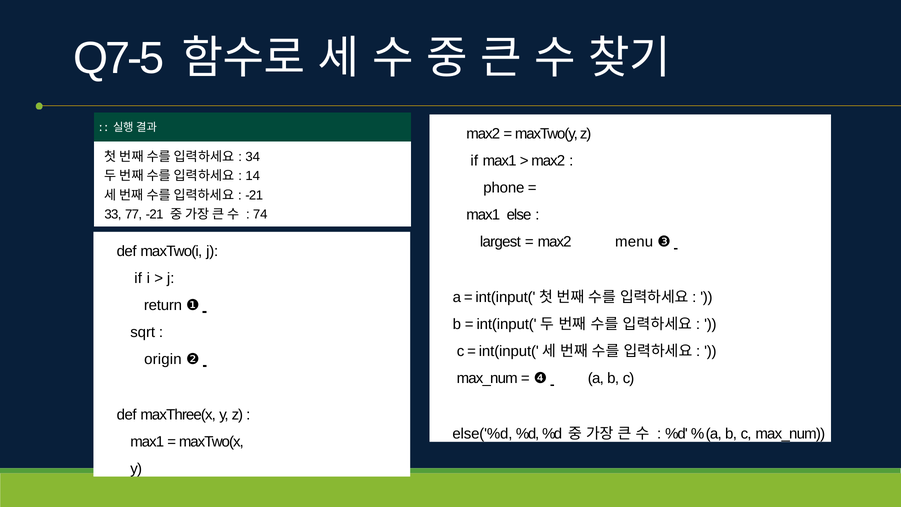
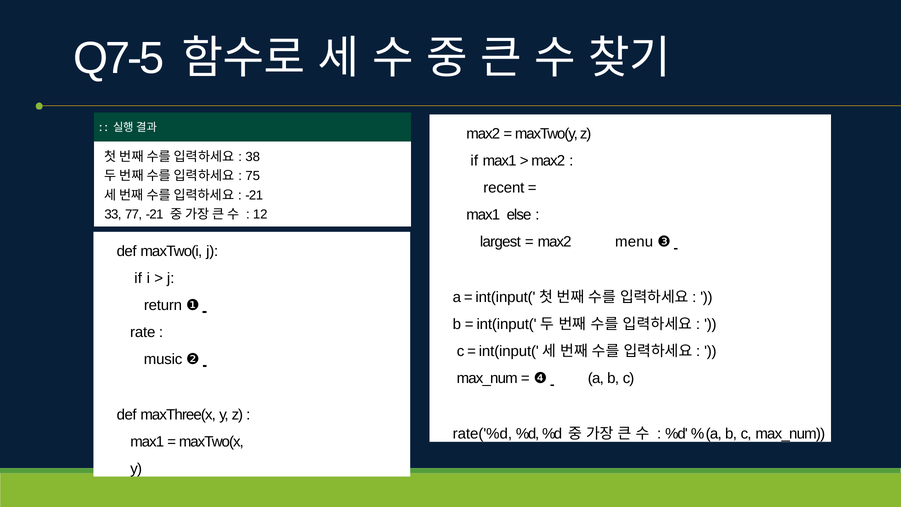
34: 34 -> 38
14: 14 -> 75
phone: phone -> recent
74: 74 -> 12
sqrt: sqrt -> rate
origin: origin -> music
else('%d: else('%d -> rate('%d
